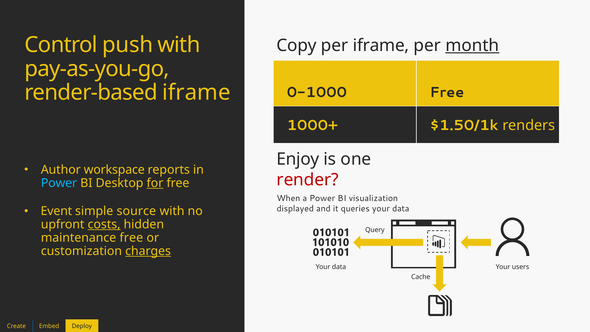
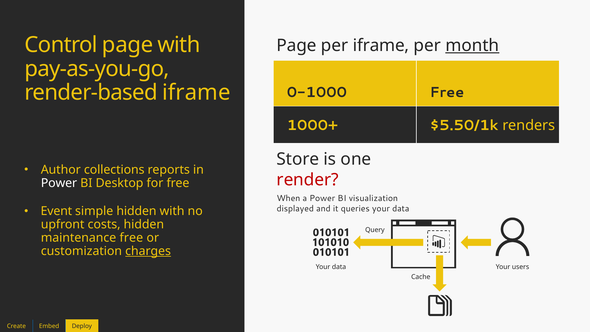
Control push: push -> page
Copy at (297, 45): Copy -> Page
$1.50/1k: $1.50/1k -> $5.50/1k
Enjoy: Enjoy -> Store
workspace: workspace -> collections
Power at (59, 183) colour: light blue -> white
for underline: present -> none
simple source: source -> hidden
costs underline: present -> none
